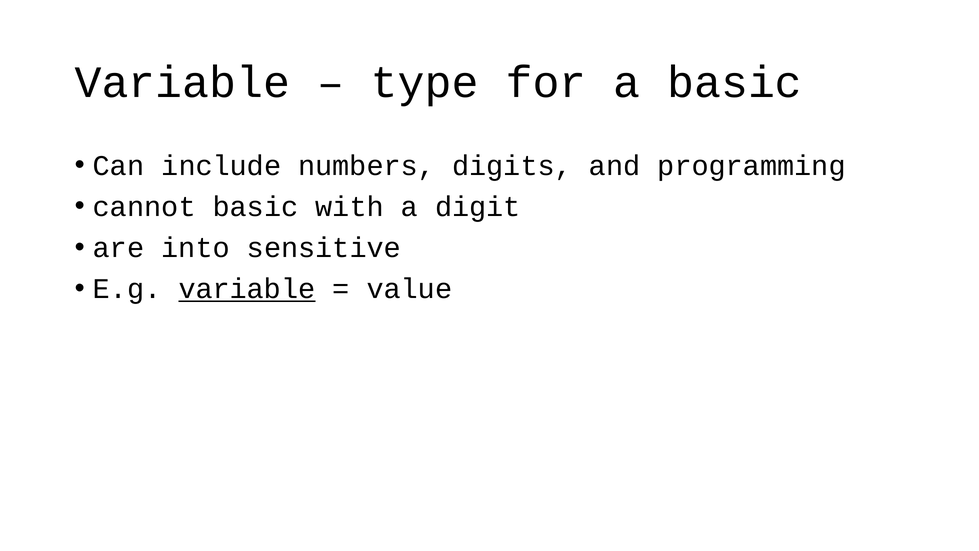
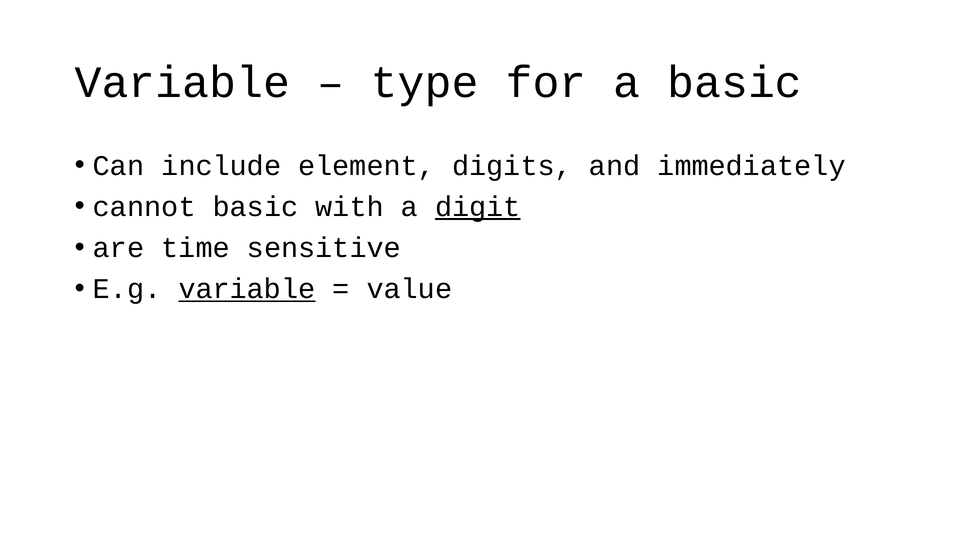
numbers: numbers -> element
programming: programming -> immediately
digit underline: none -> present
into: into -> time
